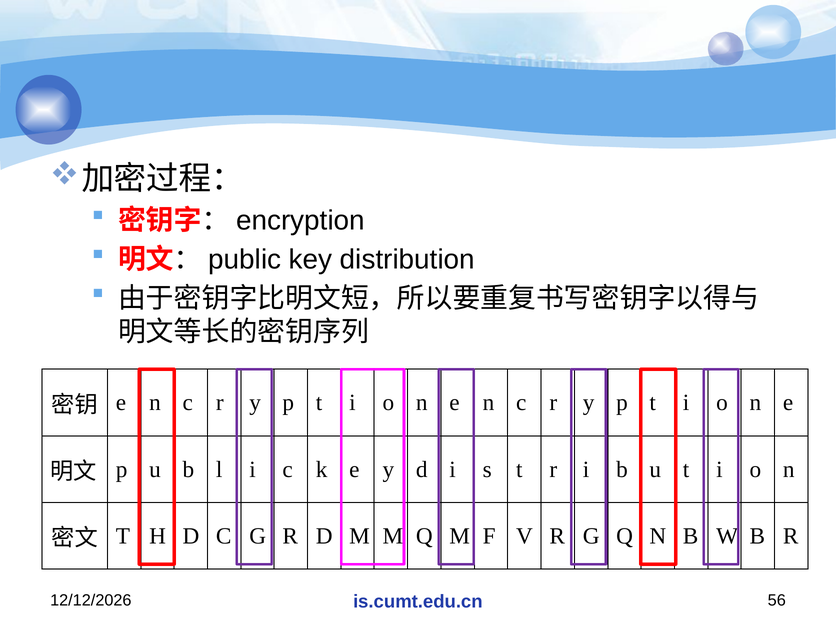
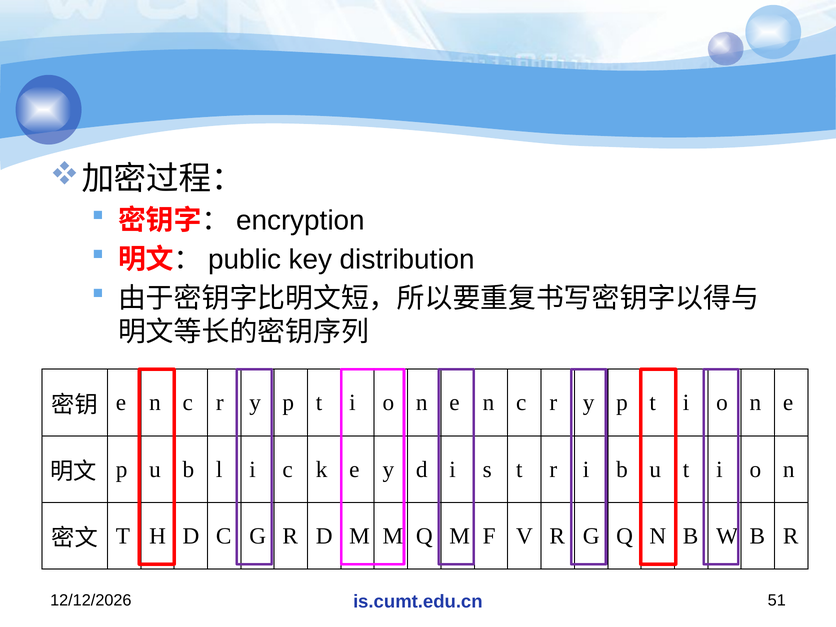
56: 56 -> 51
